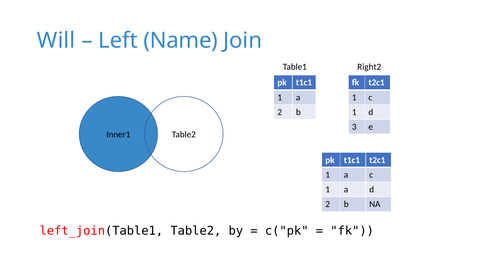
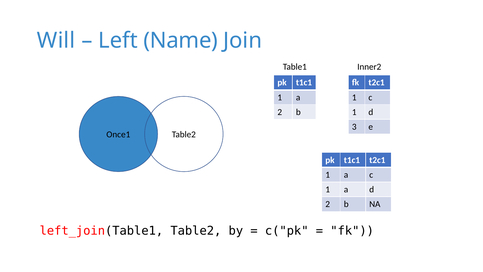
Right2: Right2 -> Inner2
Inner1: Inner1 -> Once1
